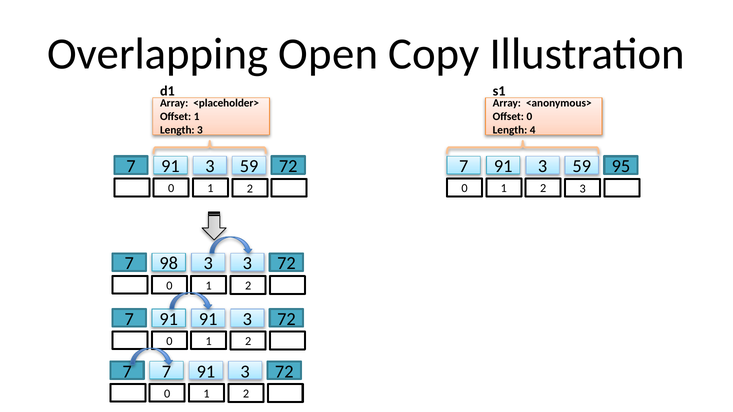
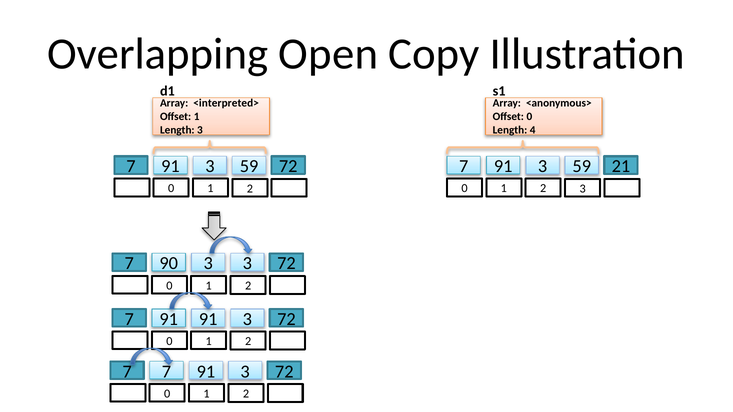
<placeholder>: <placeholder> -> <interpreted>
95: 95 -> 21
98: 98 -> 90
